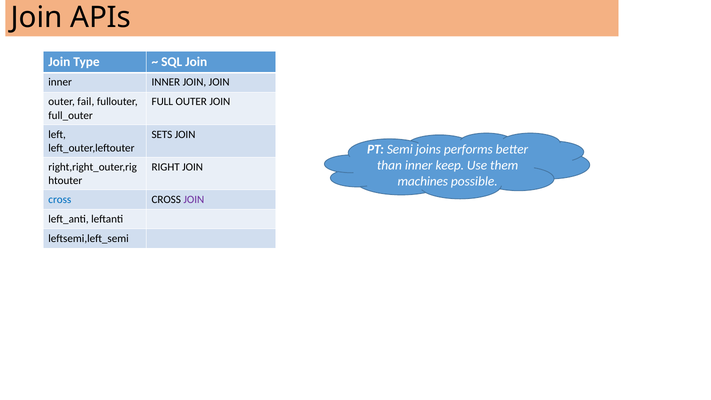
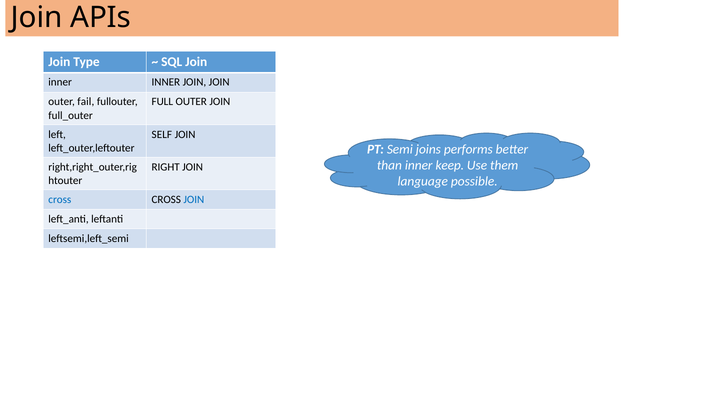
SETS: SETS -> SELF
machines: machines -> language
JOIN at (194, 199) colour: purple -> blue
